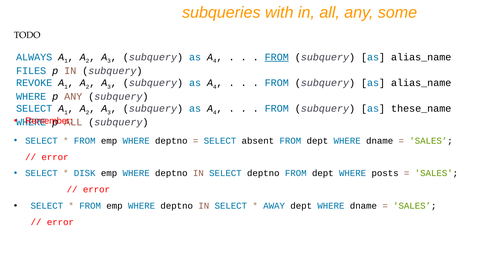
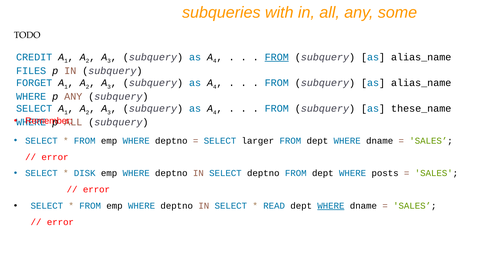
ALWAYS: ALWAYS -> CREDIT
REVOKE: REVOKE -> FORGET
absent: absent -> larger
AWAY: AWAY -> READ
WHERE at (331, 206) underline: none -> present
